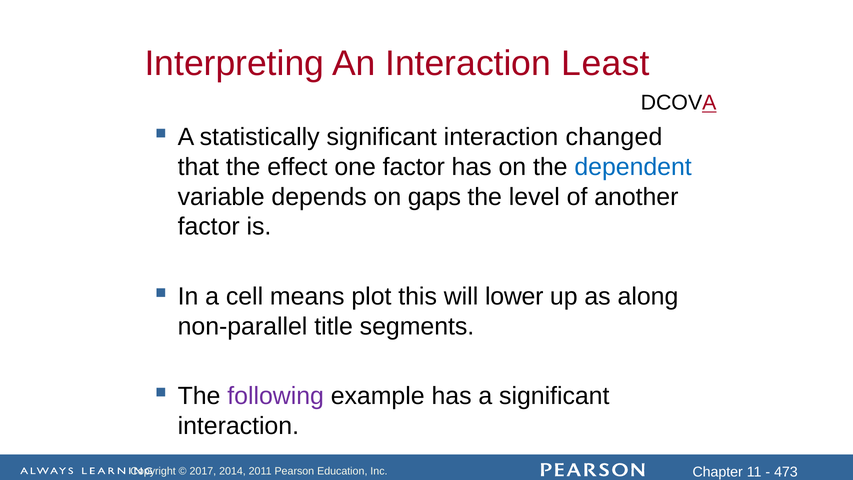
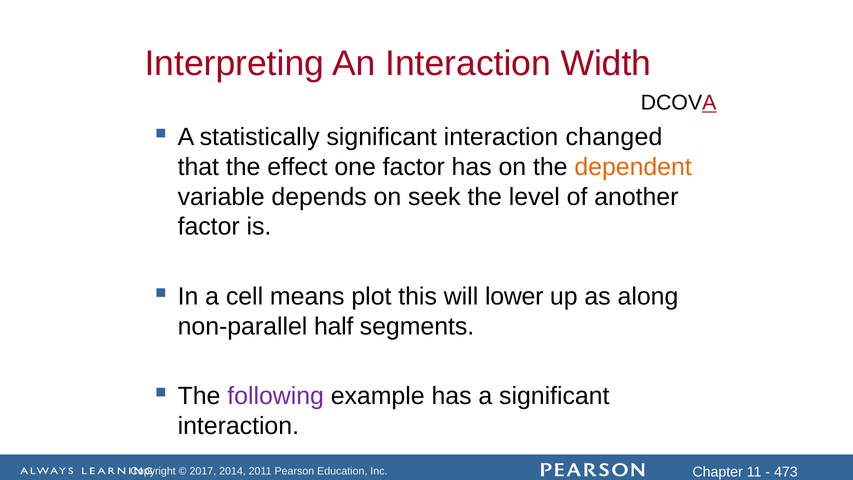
Least: Least -> Width
dependent colour: blue -> orange
gaps: gaps -> seek
title: title -> half
